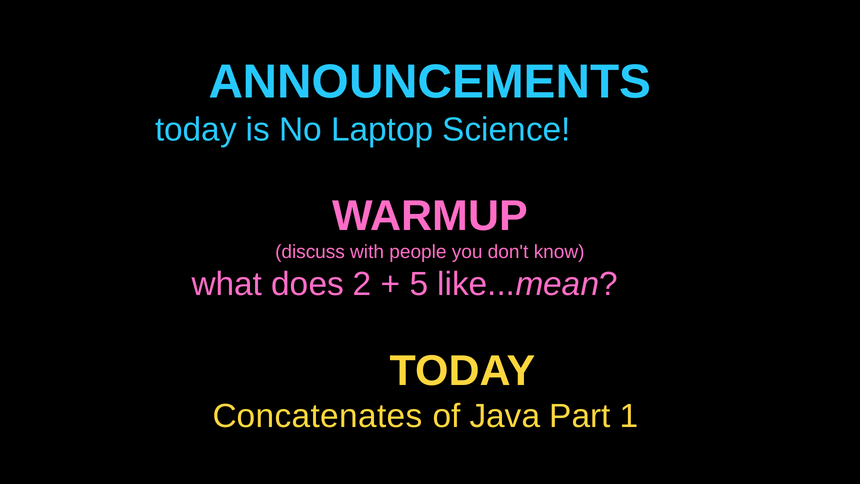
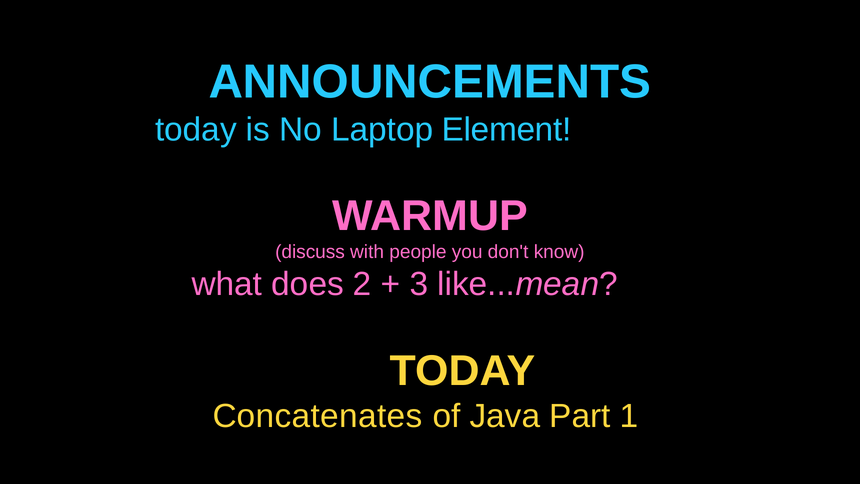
Science: Science -> Element
5: 5 -> 3
